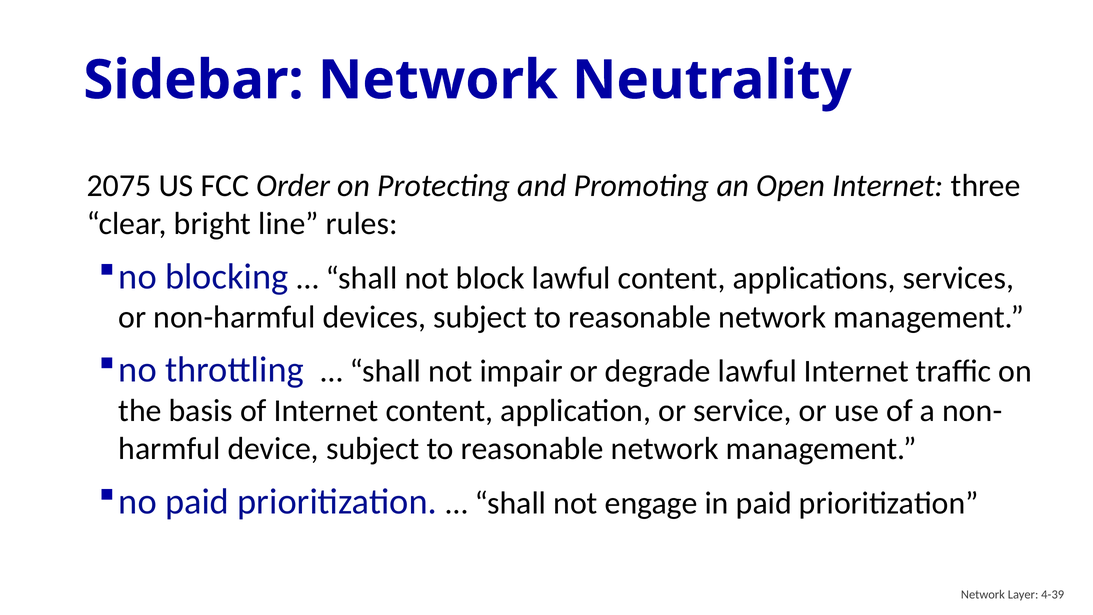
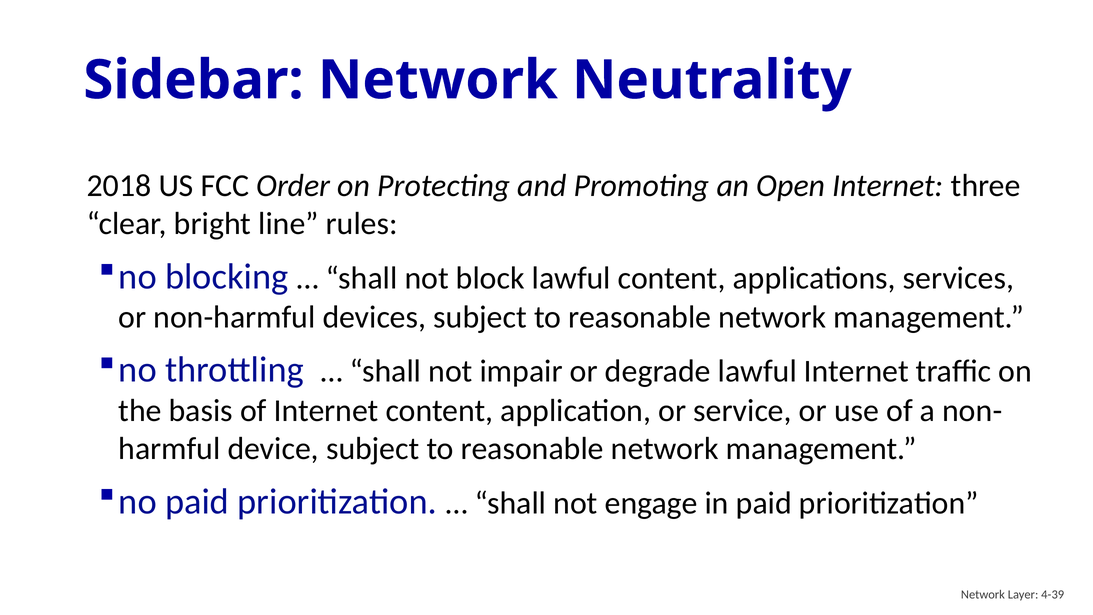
2075: 2075 -> 2018
